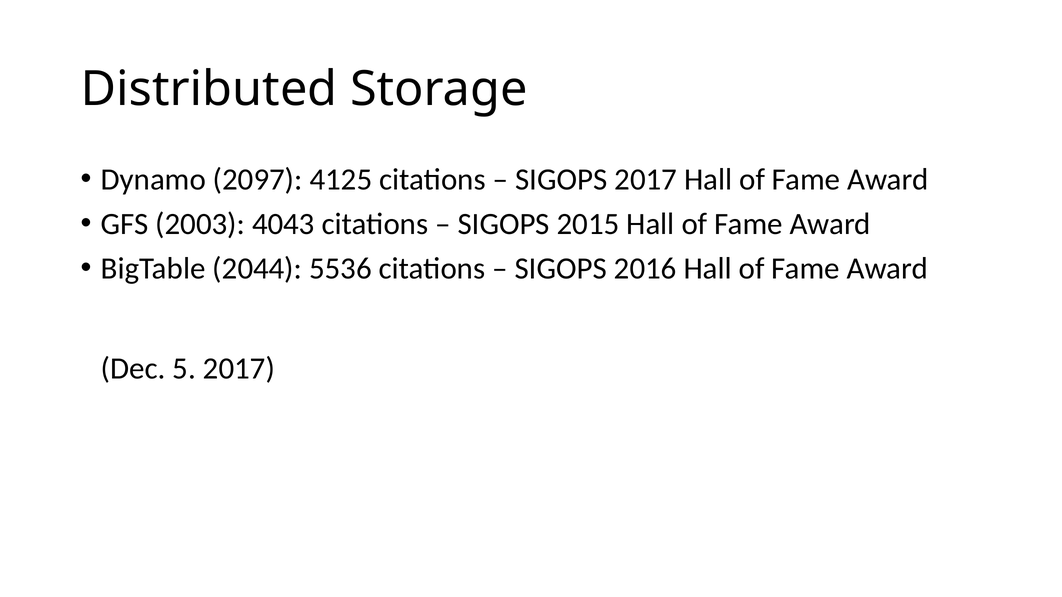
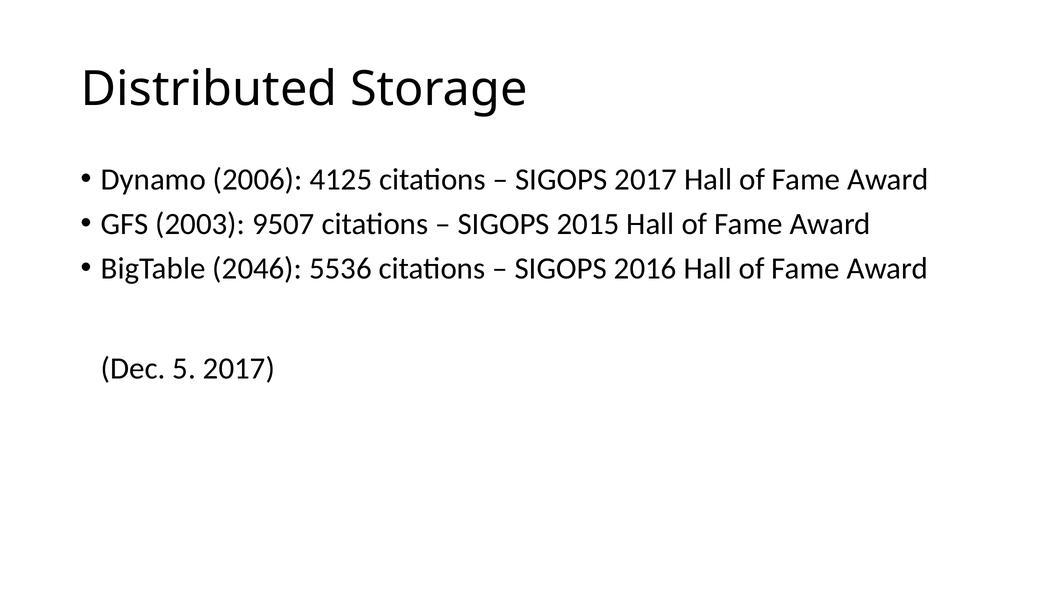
2097: 2097 -> 2006
4043: 4043 -> 9507
2044: 2044 -> 2046
